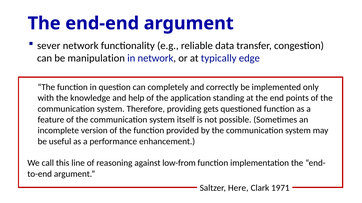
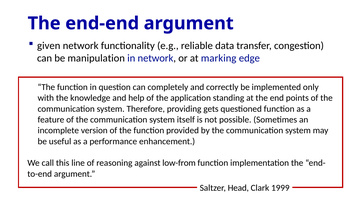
sever: sever -> given
typically: typically -> marking
Here: Here -> Head
1971: 1971 -> 1999
